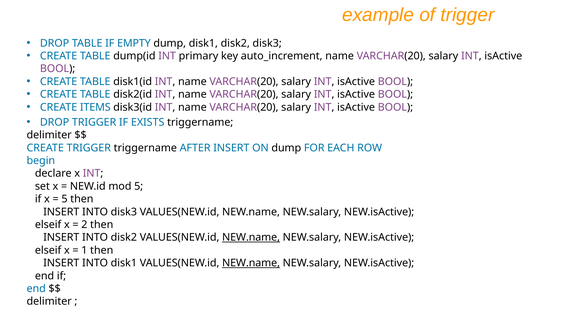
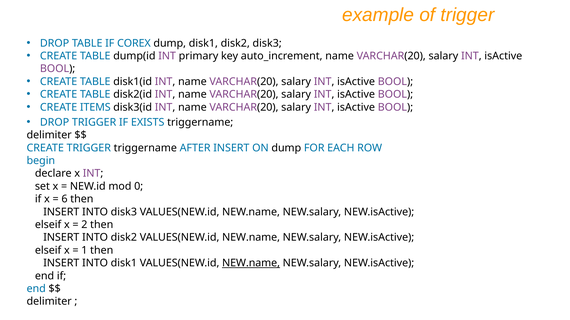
EMPTY: EMPTY -> COREX
mod 5: 5 -> 0
5 at (64, 199): 5 -> 6
NEW.name at (251, 238) underline: present -> none
